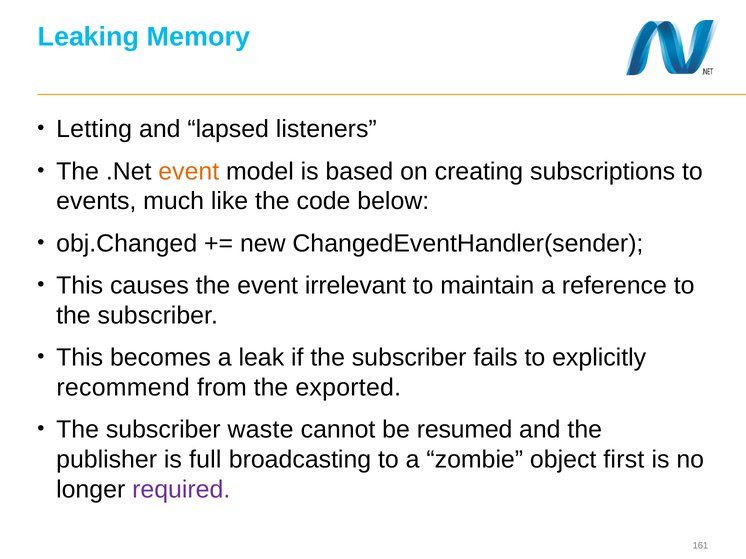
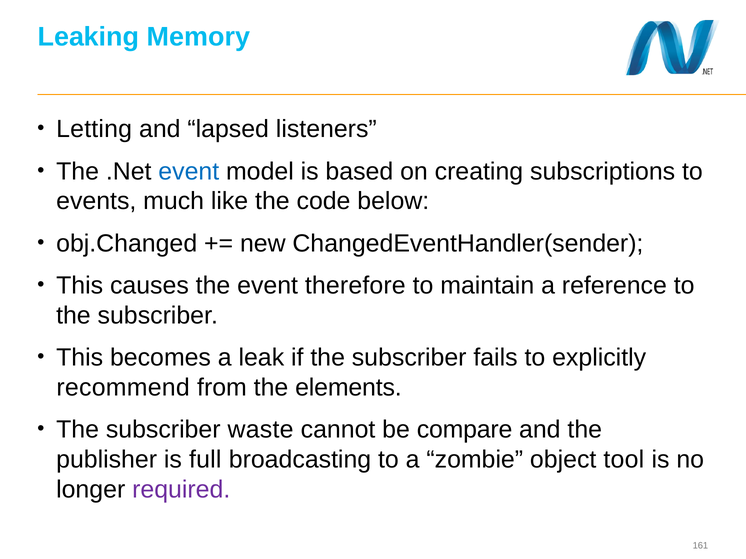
event at (189, 172) colour: orange -> blue
irrelevant: irrelevant -> therefore
exported: exported -> elements
resumed: resumed -> compare
first: first -> tool
